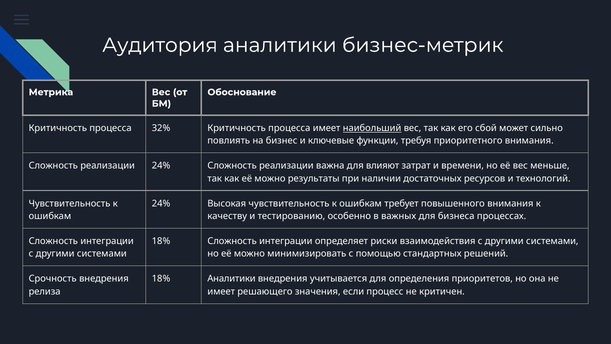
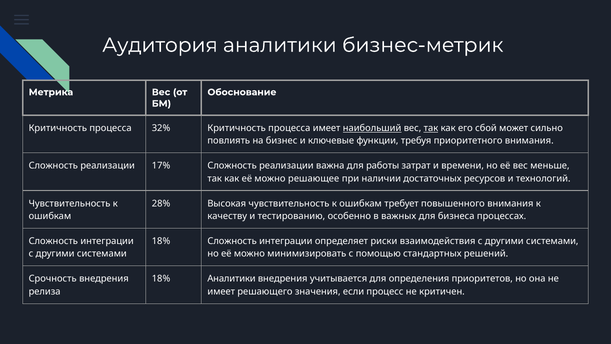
так at (431, 128) underline: none -> present
реализации 24%: 24% -> 17%
влияют: влияют -> работы
результаты: результаты -> решающее
24% at (161, 203): 24% -> 28%
